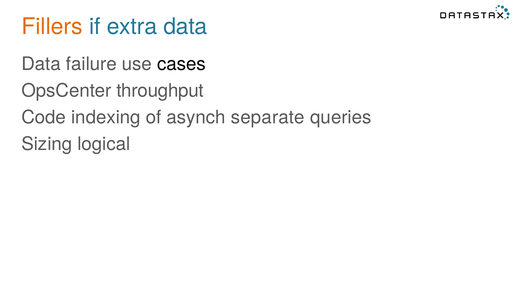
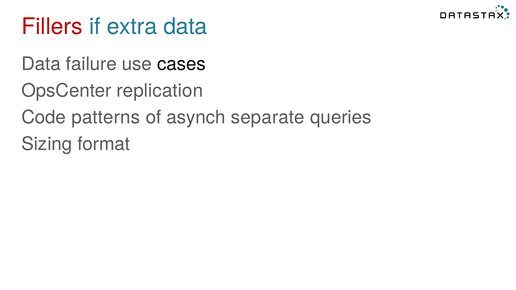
Fillers colour: orange -> red
throughput: throughput -> replication
indexing: indexing -> patterns
logical: logical -> format
